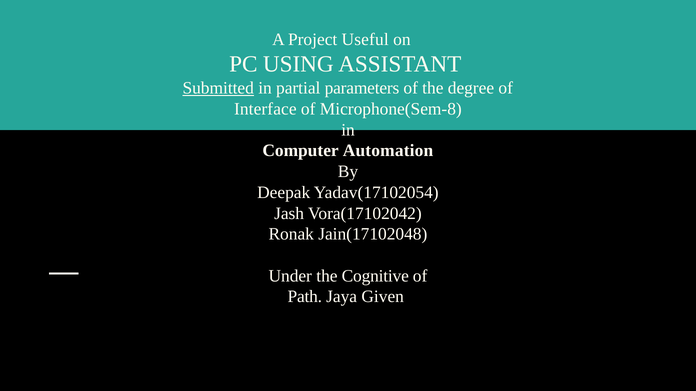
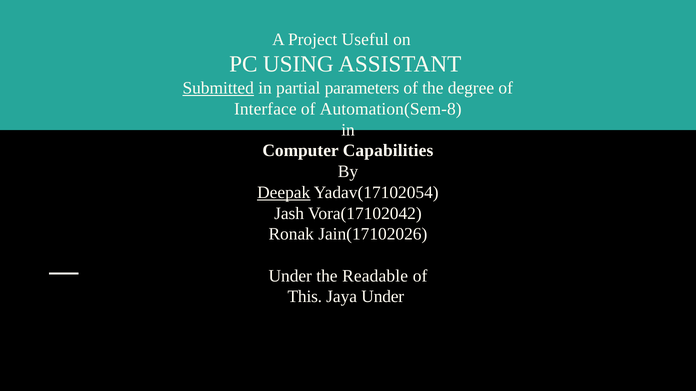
Microphone(Sem-8: Microphone(Sem-8 -> Automation(Sem-8
Automation: Automation -> Capabilities
Deepak underline: none -> present
Jain(17102048: Jain(17102048 -> Jain(17102026
Cognitive: Cognitive -> Readable
Path: Path -> This
Jaya Given: Given -> Under
